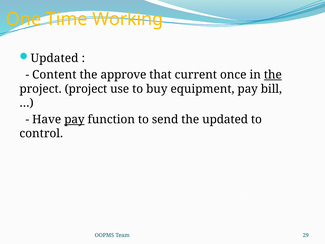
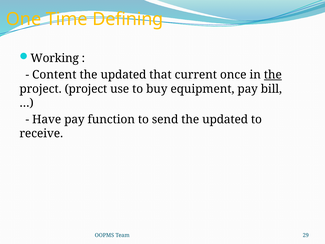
Working: Working -> Defining
Updated at (55, 58): Updated -> Working
approve at (123, 75): approve -> updated
pay at (74, 119) underline: present -> none
control: control -> receive
